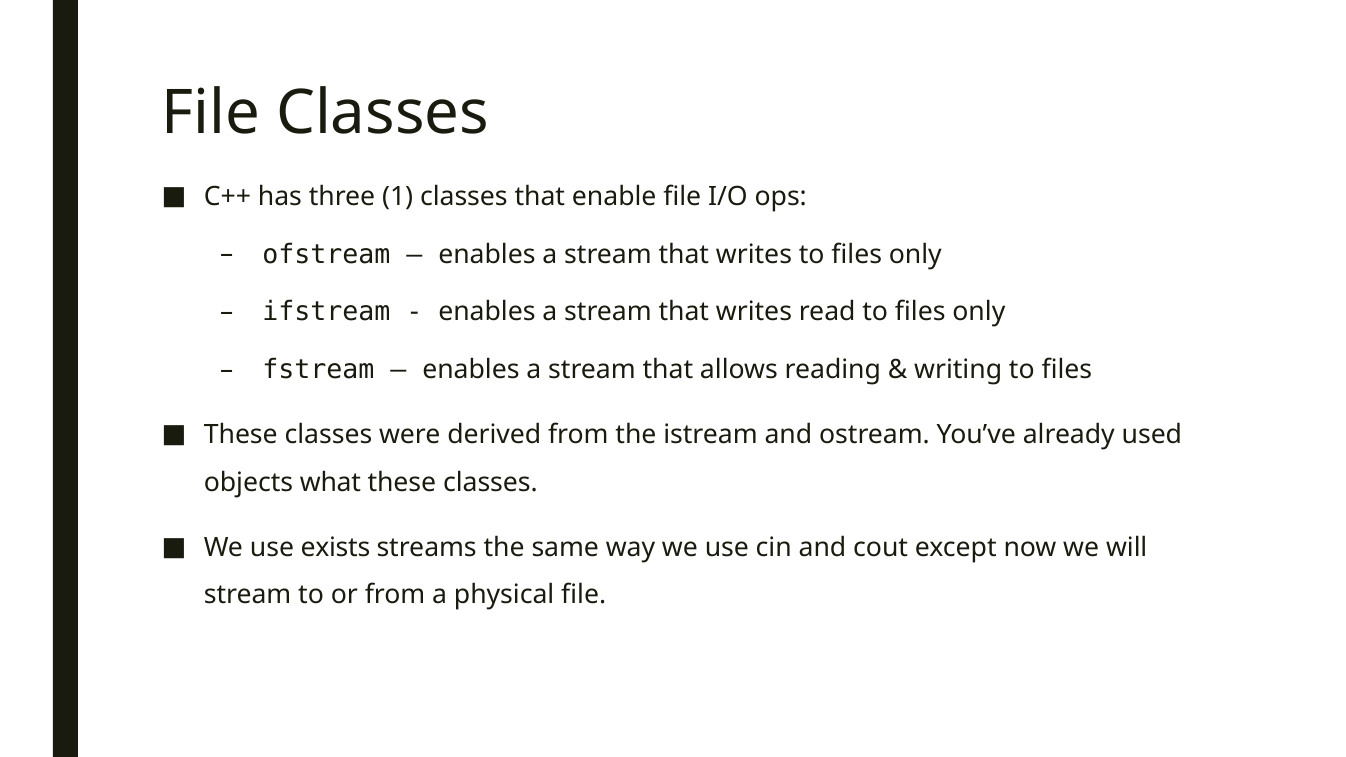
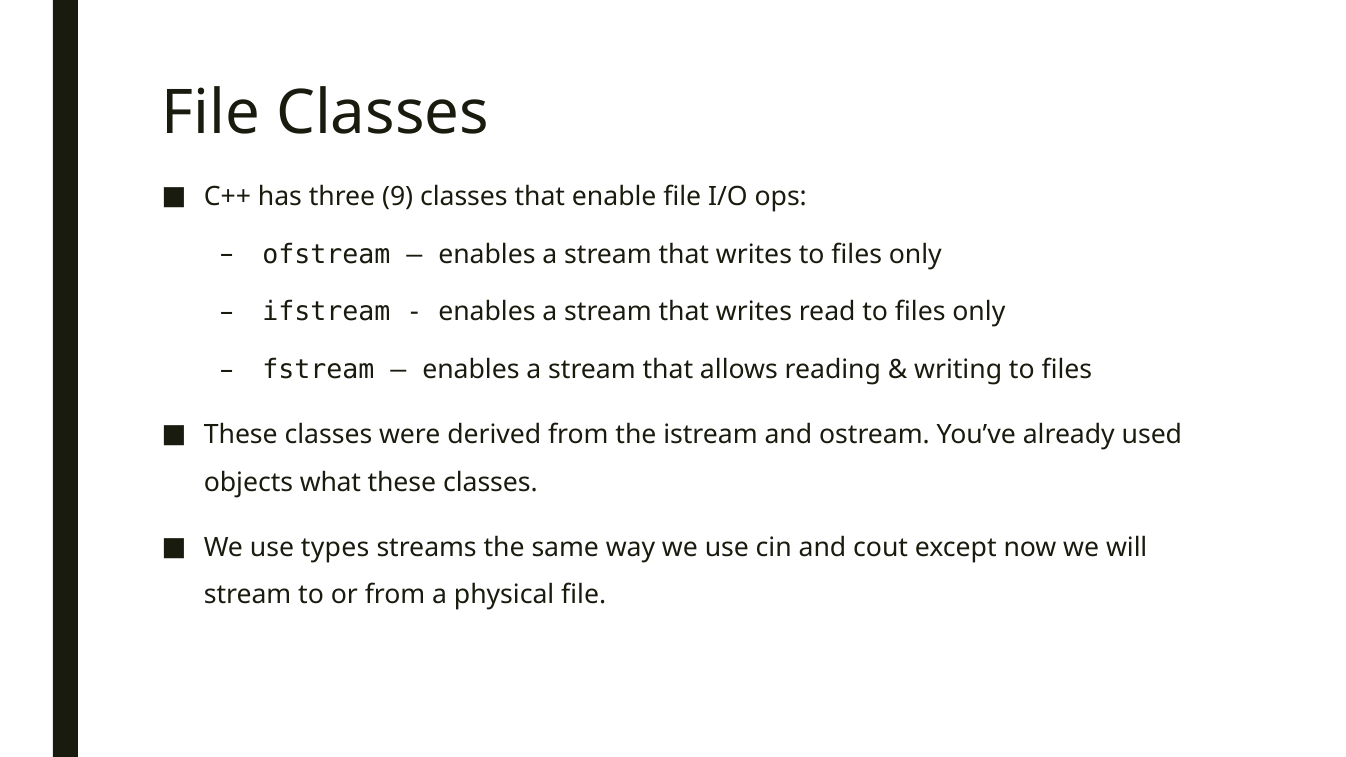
1: 1 -> 9
exists: exists -> types
